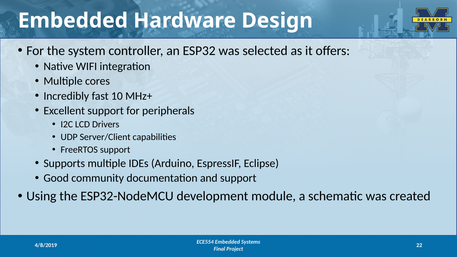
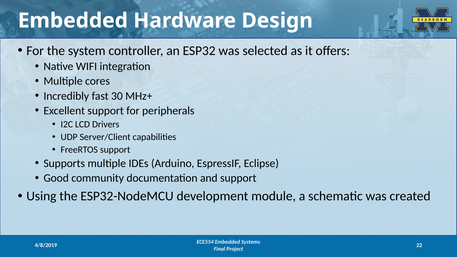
10: 10 -> 30
